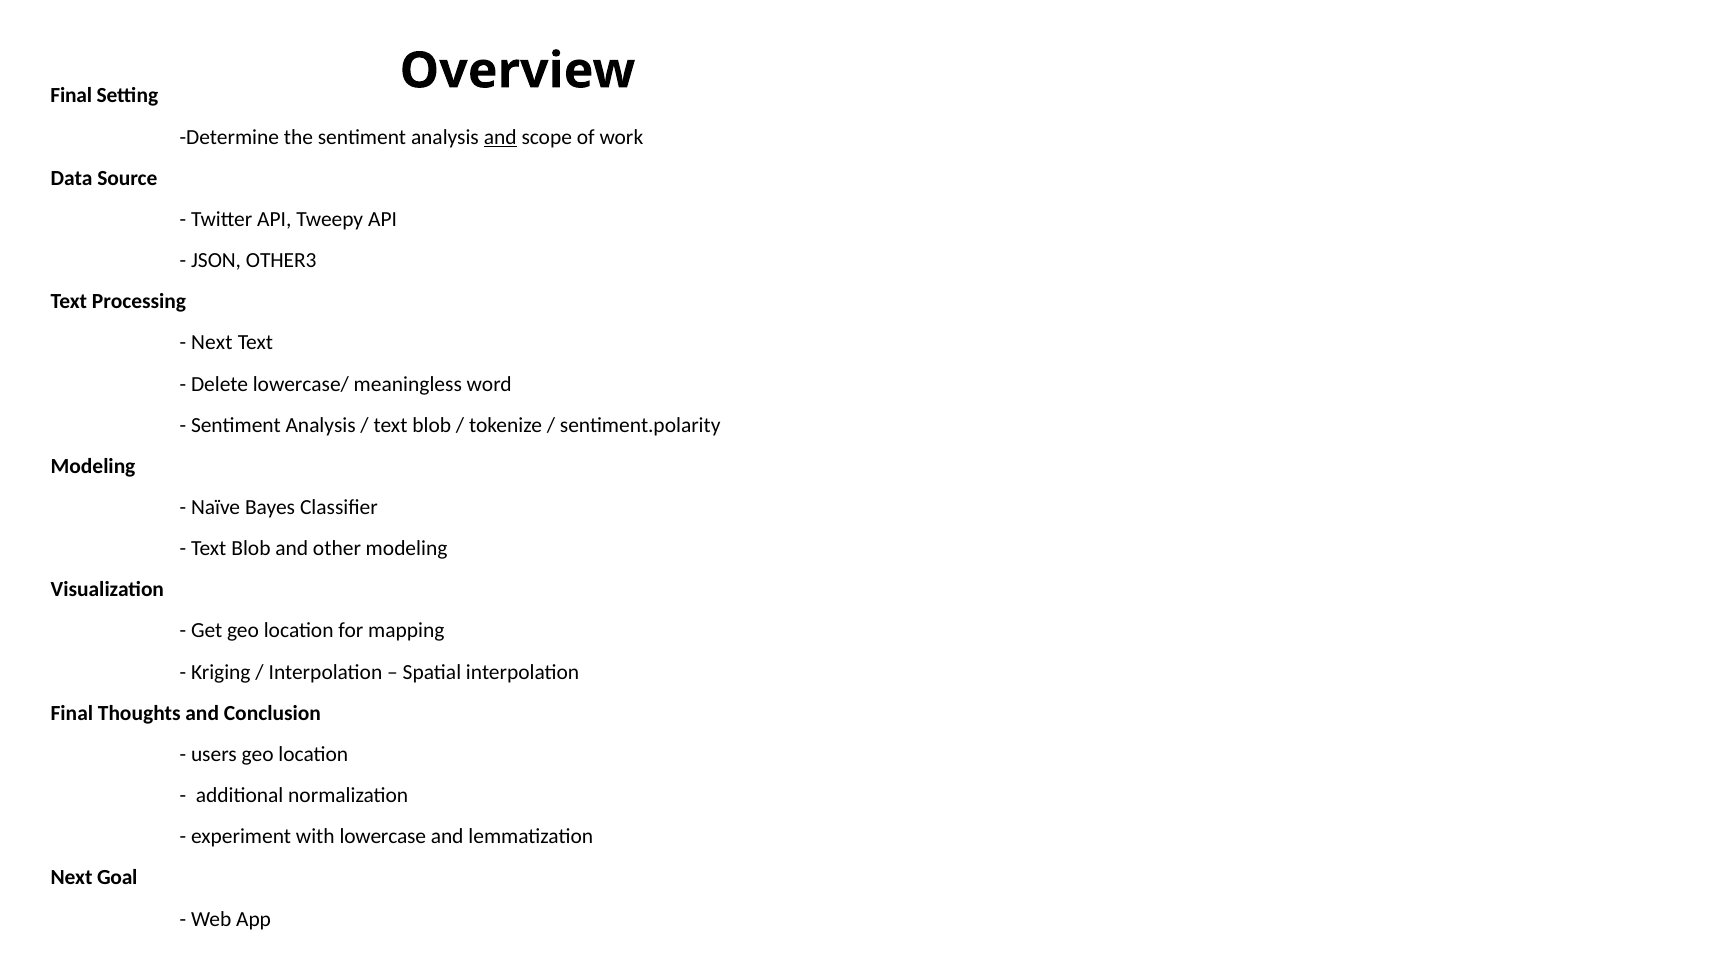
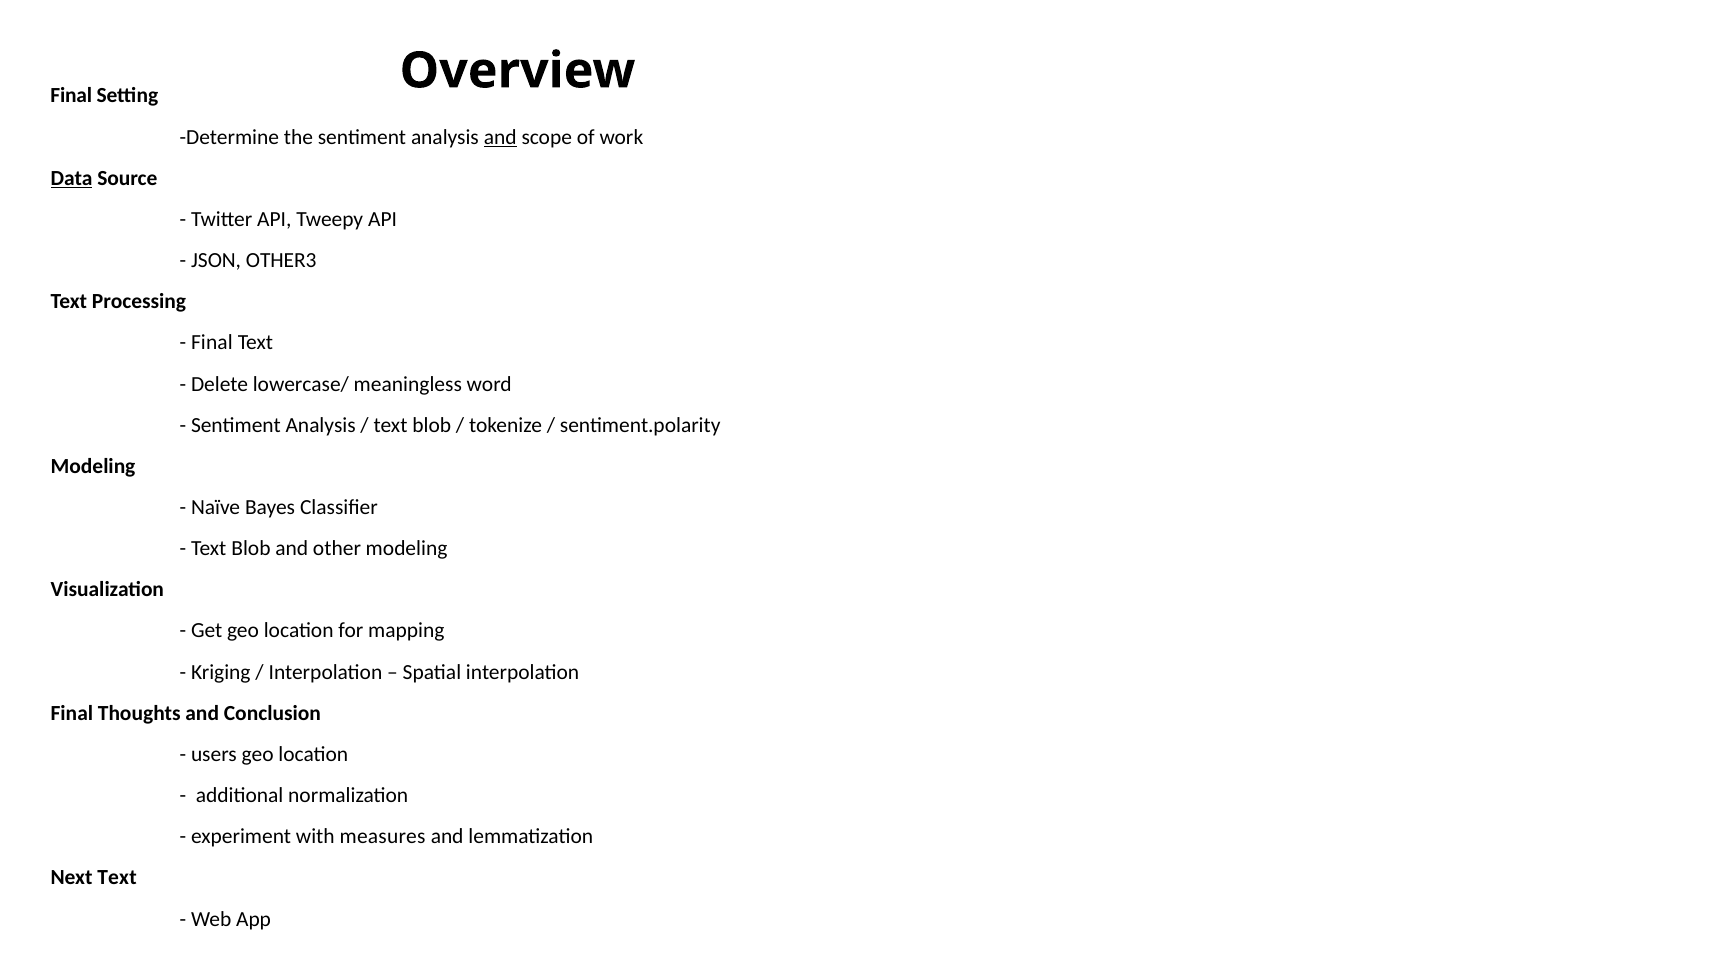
Data underline: none -> present
Next at (212, 343): Next -> Final
lowercase: lowercase -> measures
Next Goal: Goal -> Text
